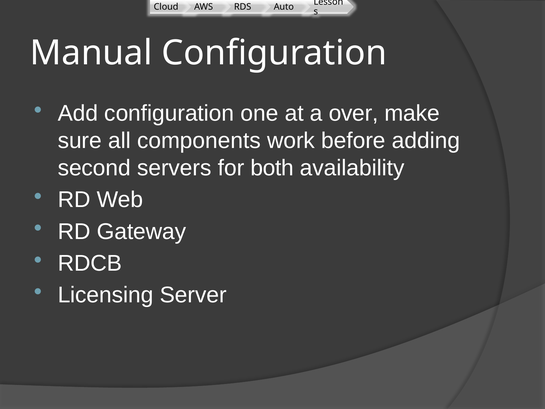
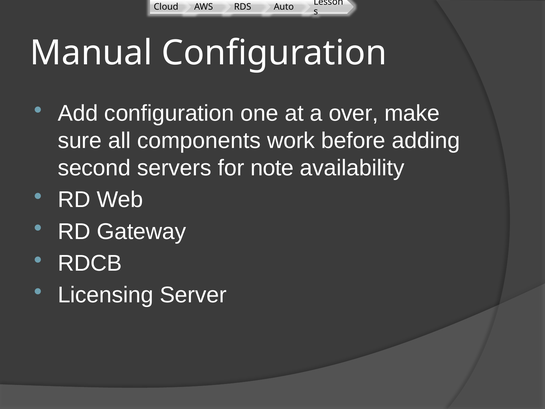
both: both -> note
